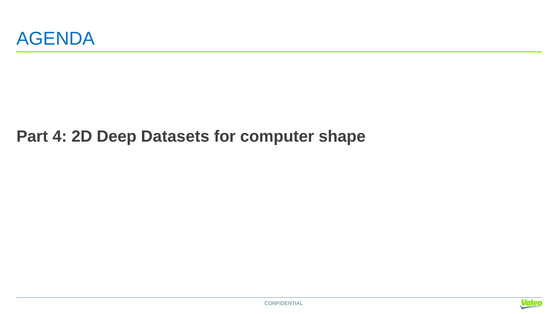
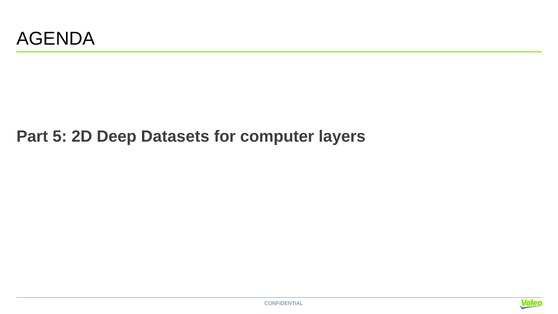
AGENDA colour: blue -> black
4: 4 -> 5
shape: shape -> layers
